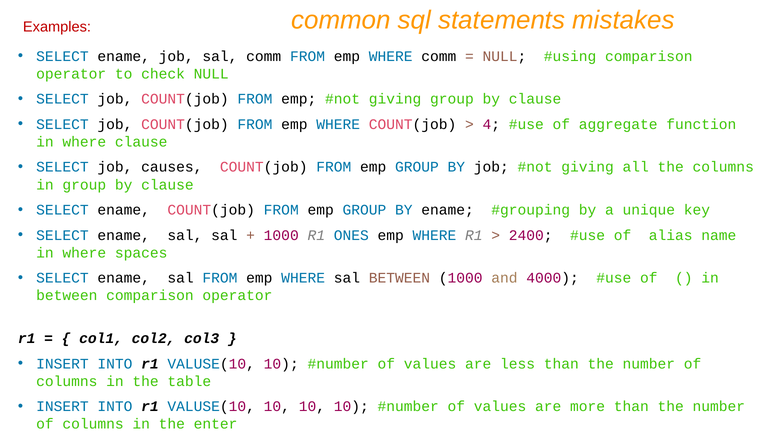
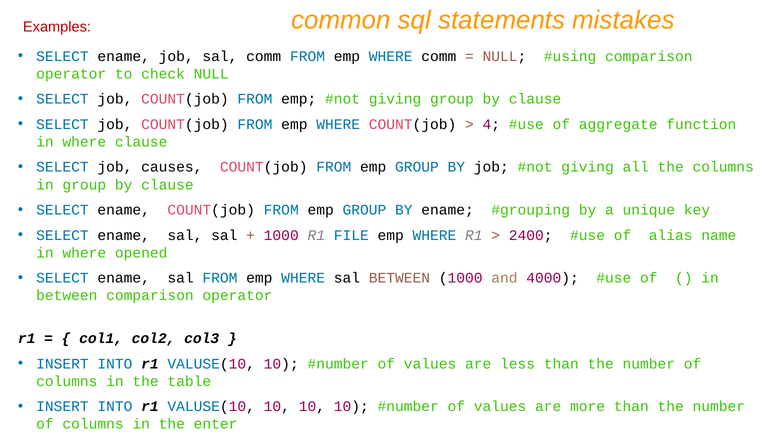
ONES: ONES -> FILE
spaces: spaces -> opened
